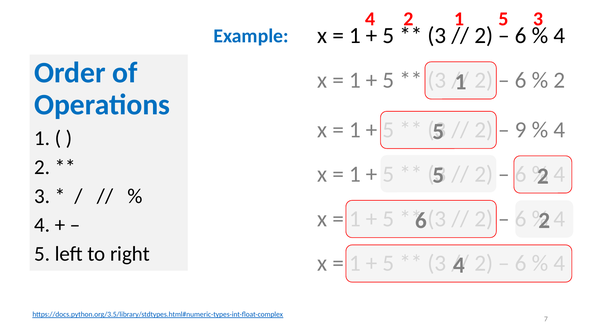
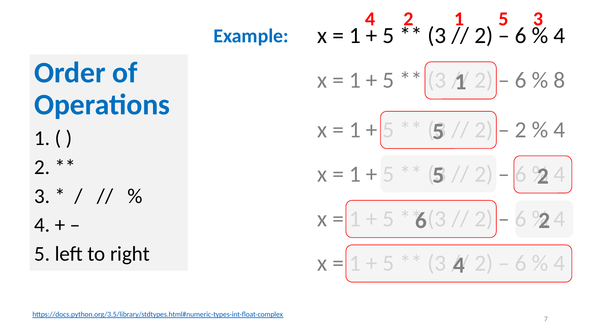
2 at (559, 80): 2 -> 8
9 at (521, 130): 9 -> 2
